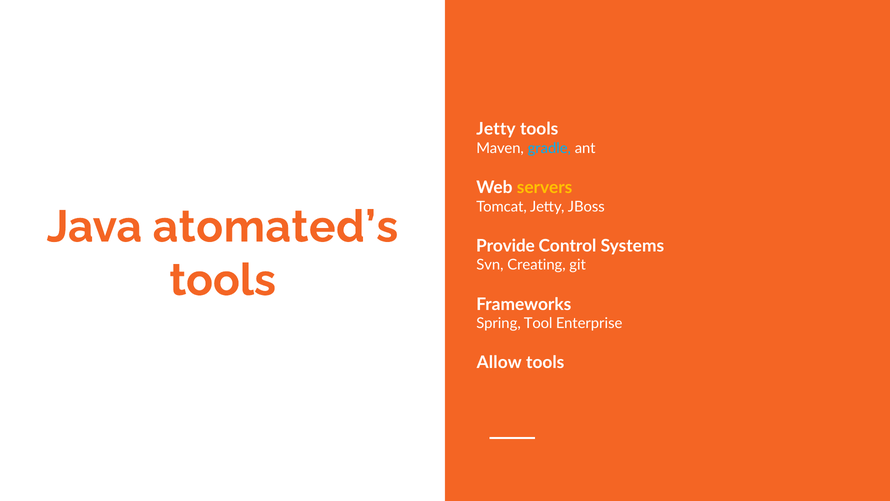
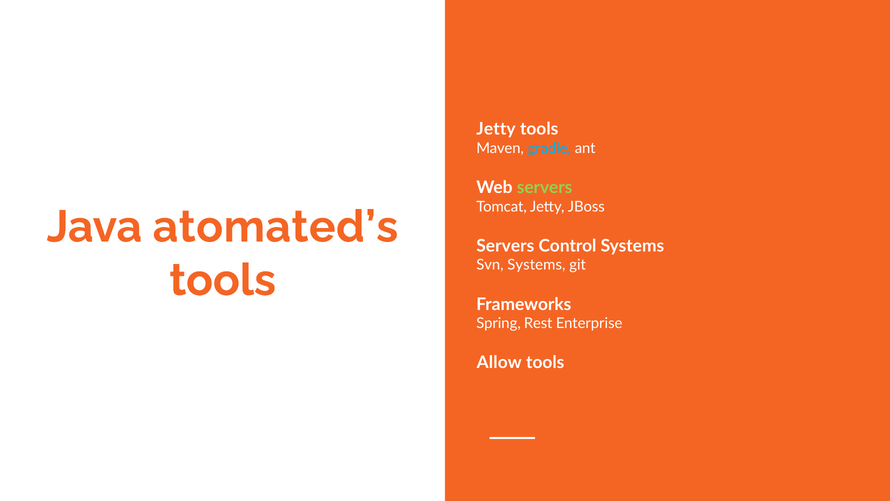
servers at (545, 187) colour: yellow -> light green
Provide at (505, 246): Provide -> Servers
Svn Creating: Creating -> Systems
Tool: Tool -> Rest
